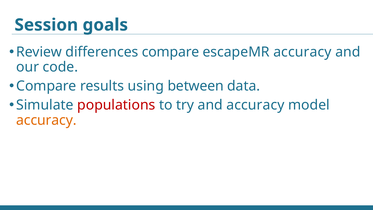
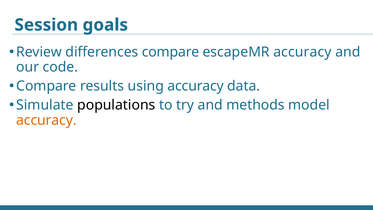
using between: between -> accuracy
populations colour: red -> black
and accuracy: accuracy -> methods
